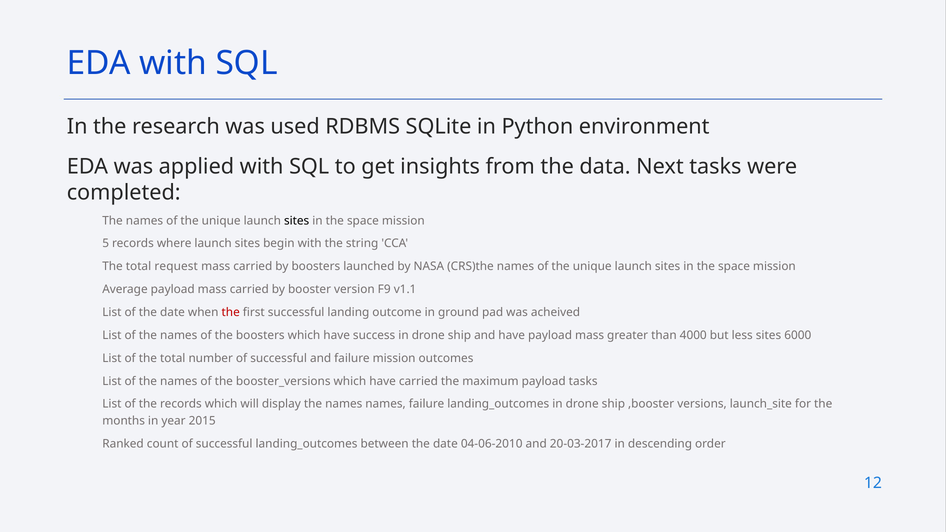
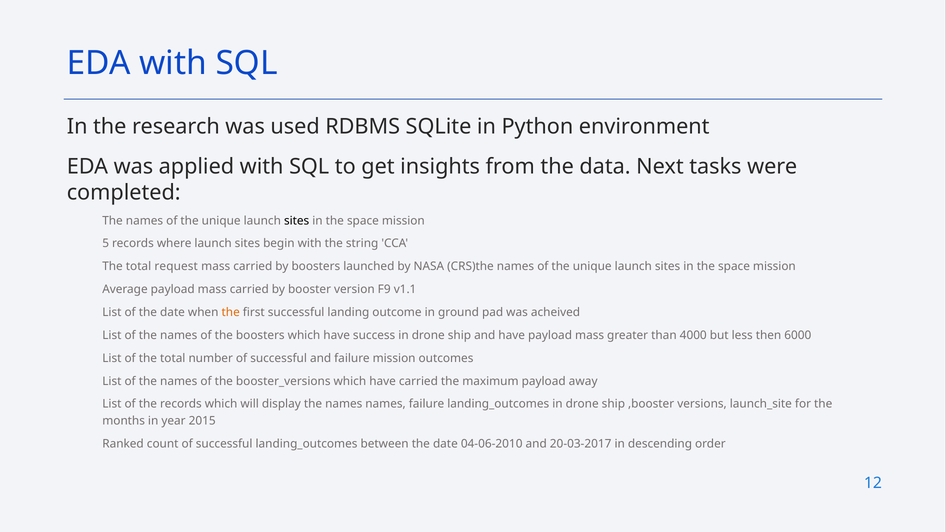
the at (231, 312) colour: red -> orange
less sites: sites -> then
payload tasks: tasks -> away
